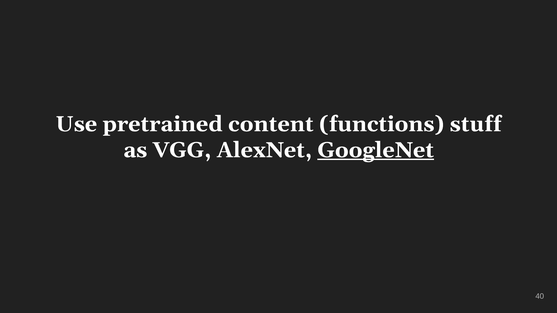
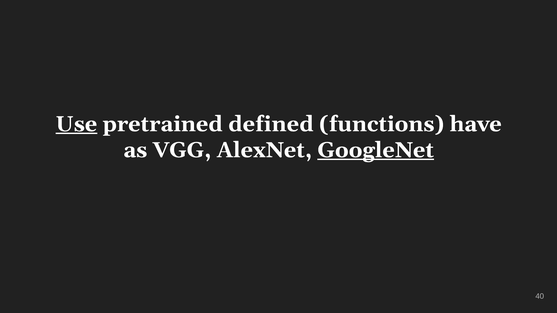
Use underline: none -> present
content: content -> defined
stuff: stuff -> have
